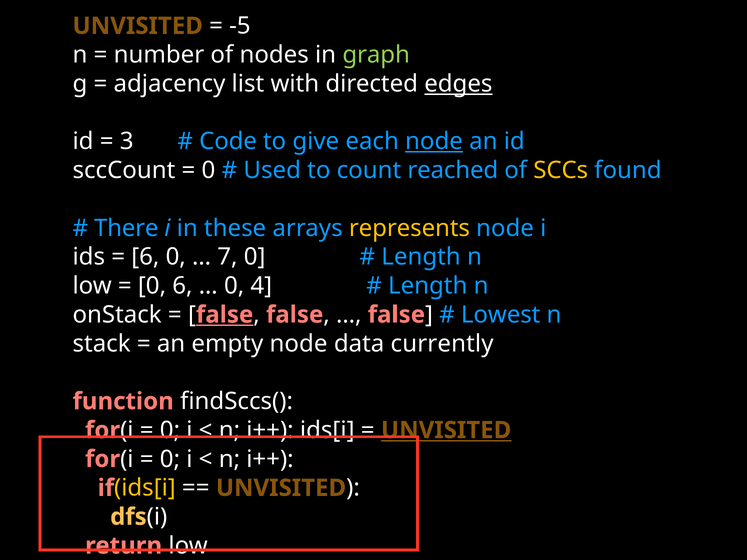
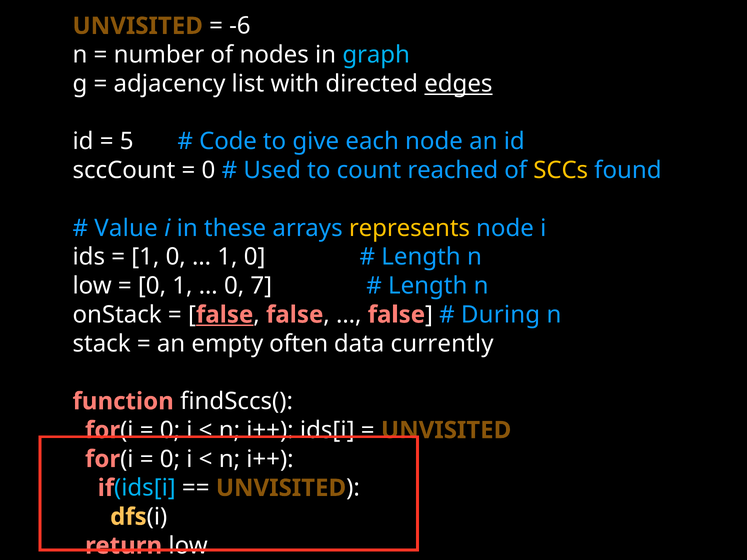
-5: -5 -> -6
graph colour: light green -> light blue
3: 3 -> 5
node at (434, 142) underline: present -> none
There: There -> Value
6 at (145, 257): 6 -> 1
7 at (227, 257): 7 -> 1
0 6: 6 -> 1
4: 4 -> 7
Lowest: Lowest -> During
empty node: node -> often
UNVISITED at (446, 430) underline: present -> none
ids[i at (145, 488) colour: yellow -> light blue
